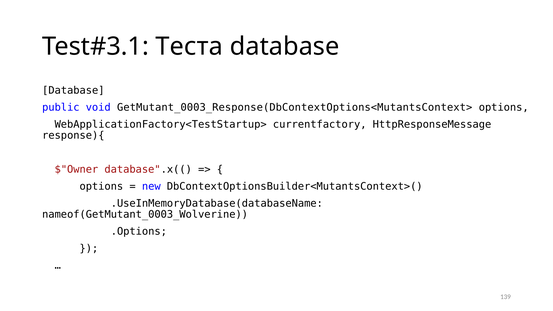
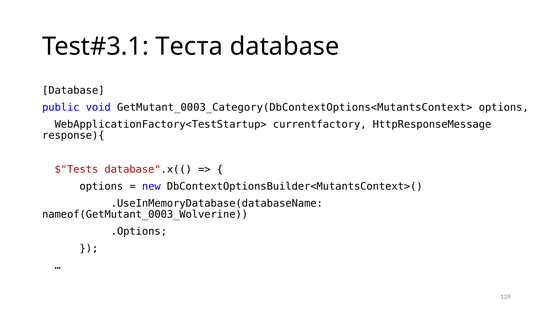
GetMutant_0003_Response(DbContextOptions<MutantsContext>: GetMutant_0003_Response(DbContextOptions<MutantsContext> -> GetMutant_0003_Category(DbContextOptions<MutantsContext>
$"Owner: $"Owner -> $"Tests
